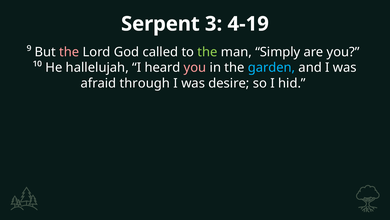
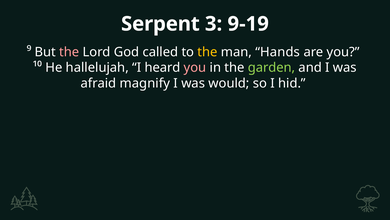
4-19: 4-19 -> 9-19
the at (208, 52) colour: light green -> yellow
Simply: Simply -> Hands
garden colour: light blue -> light green
through: through -> magnify
desire: desire -> would
